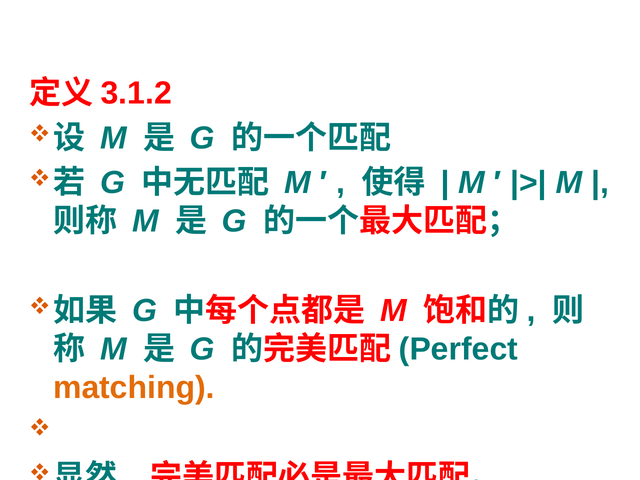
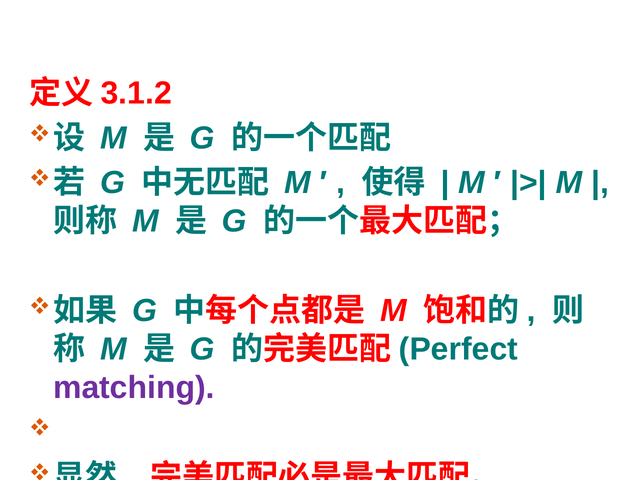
matching colour: orange -> purple
